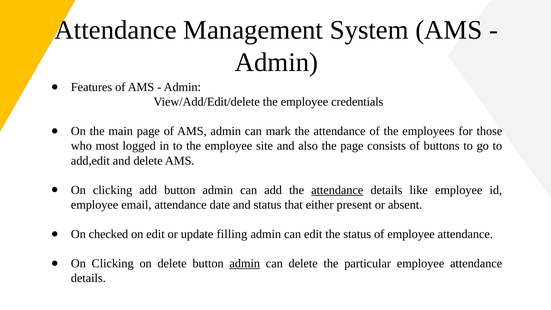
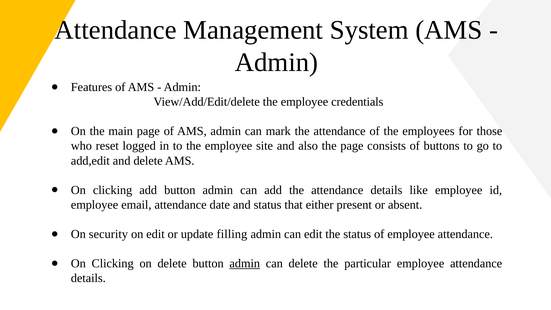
most: most -> reset
attendance at (337, 190) underline: present -> none
checked: checked -> security
